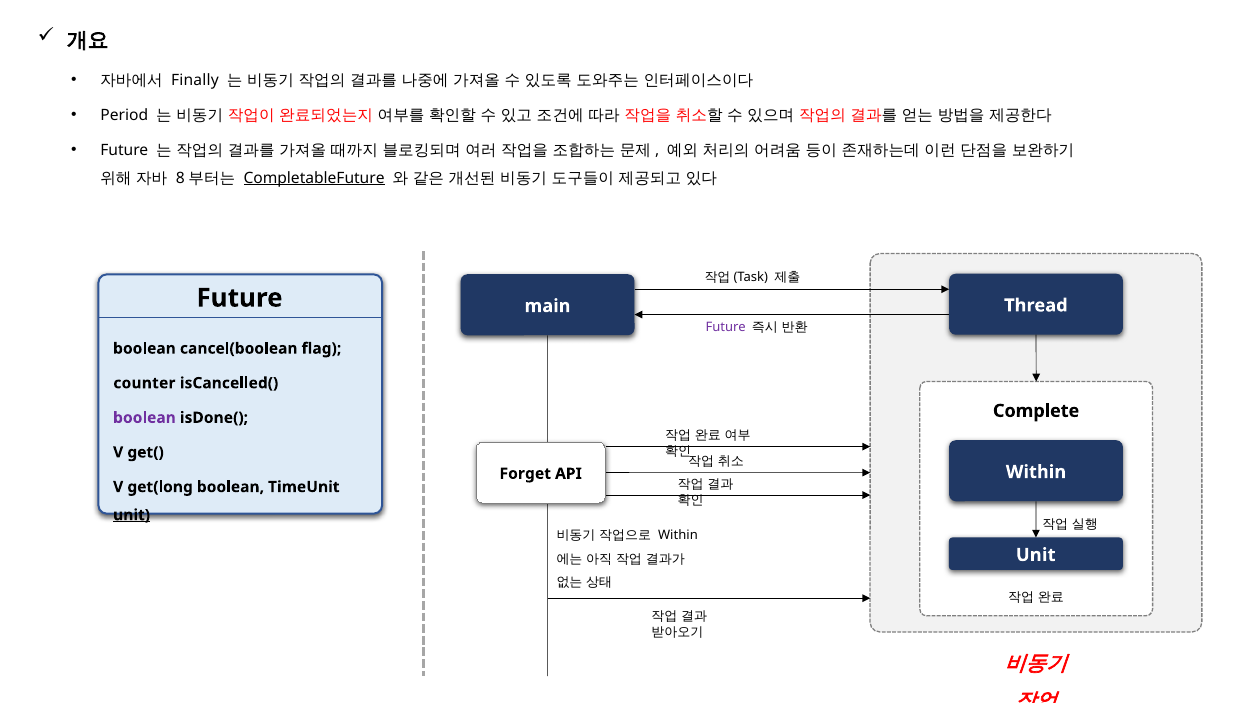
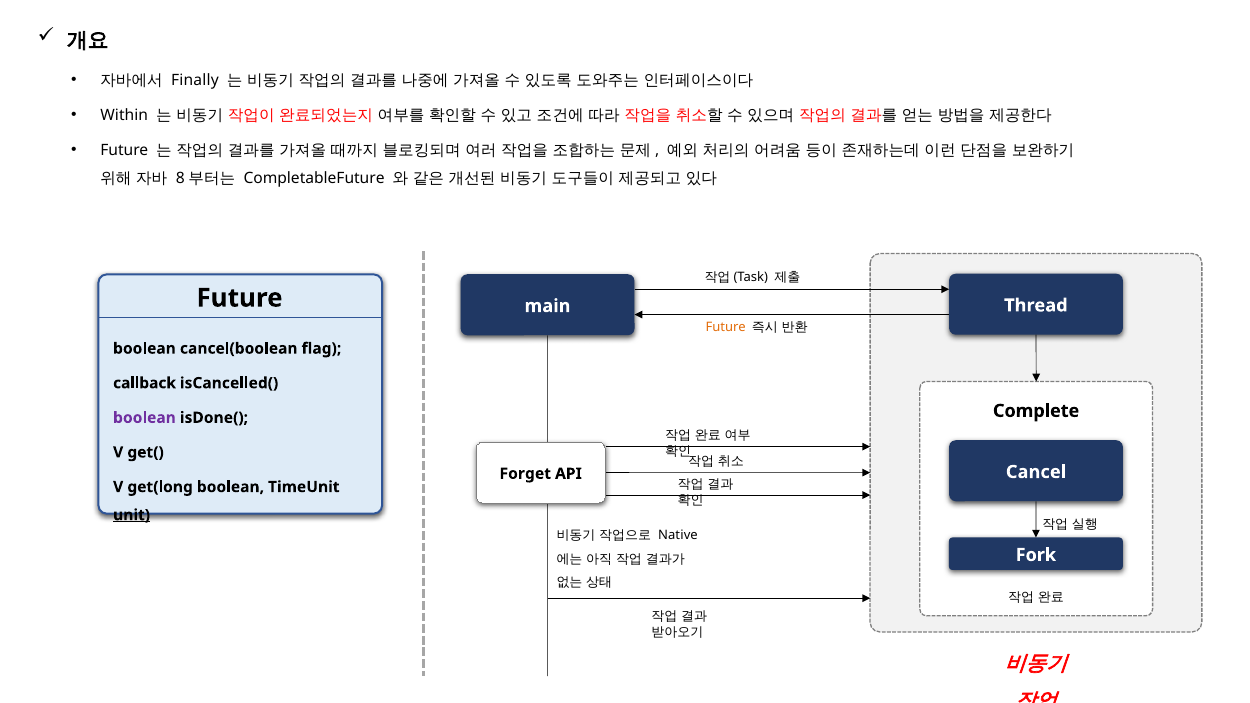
Period: Period -> Within
CompletableFuture underline: present -> none
Future at (726, 328) colour: purple -> orange
counter: counter -> callback
Within at (1036, 472): Within -> Cancel
Within at (678, 536): Within -> Native
Unit at (1036, 555): Unit -> Fork
